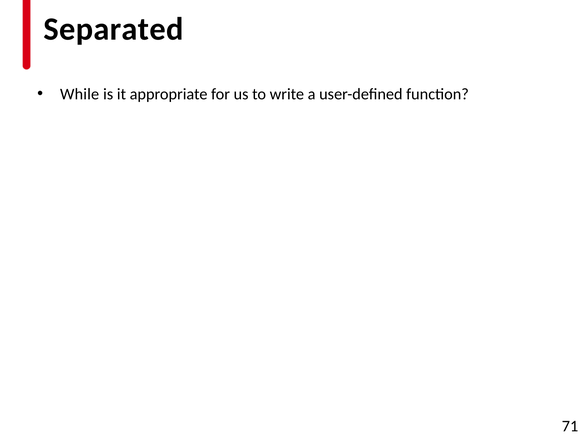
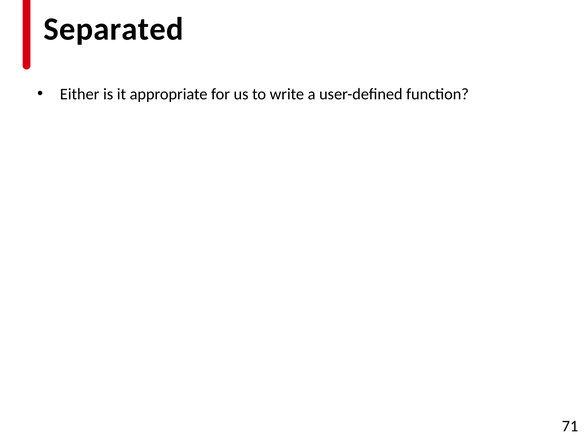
While: While -> Either
